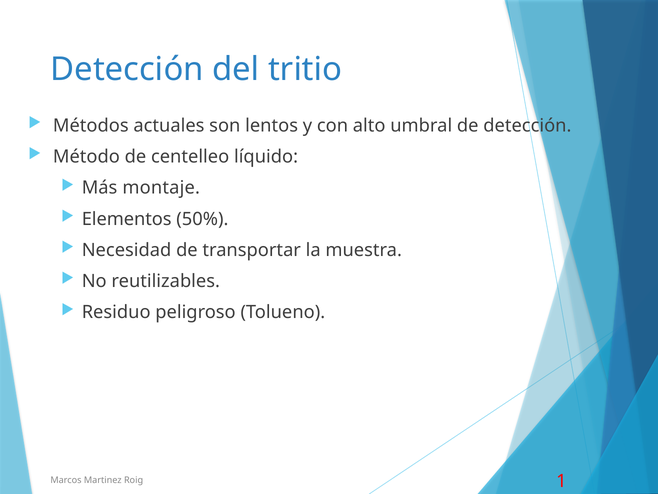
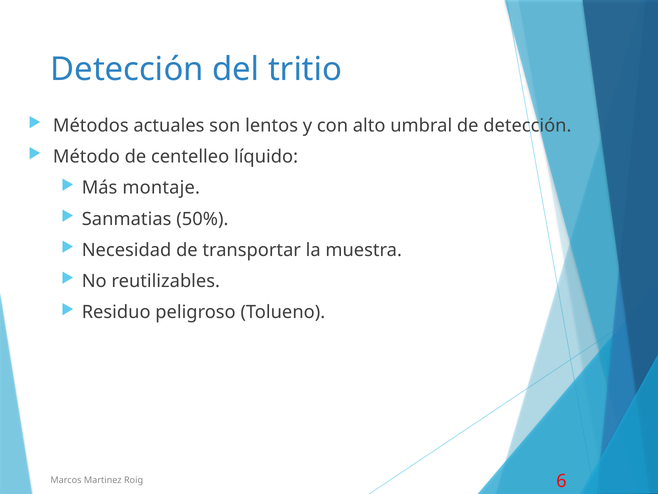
Elementos: Elementos -> Sanmatias
1: 1 -> 6
